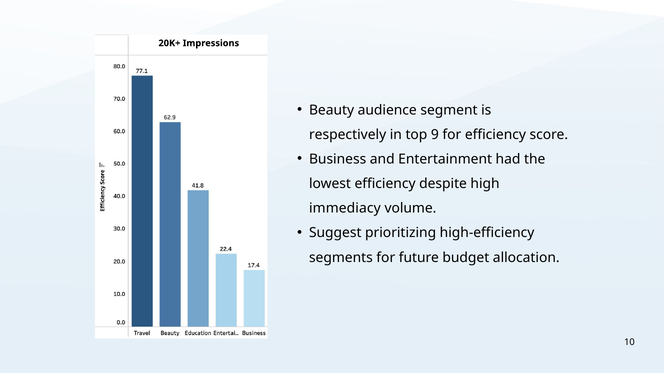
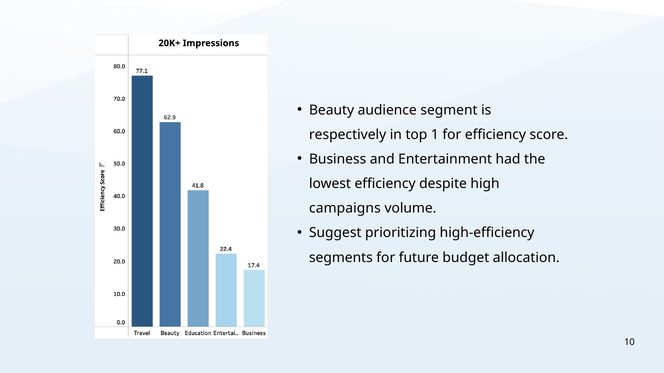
9: 9 -> 1
immediacy: immediacy -> campaigns
